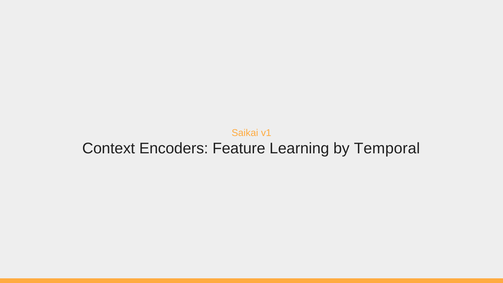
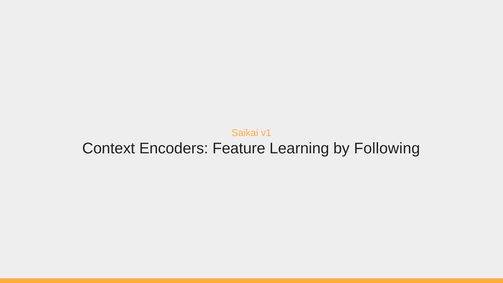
Temporal: Temporal -> Following
